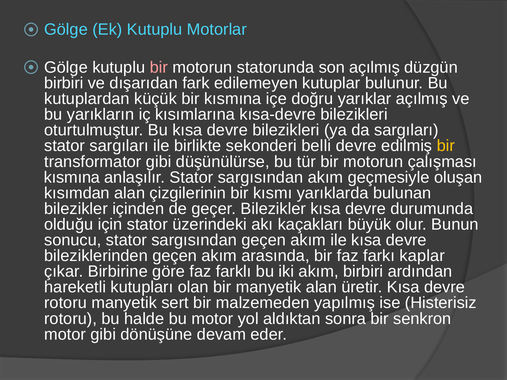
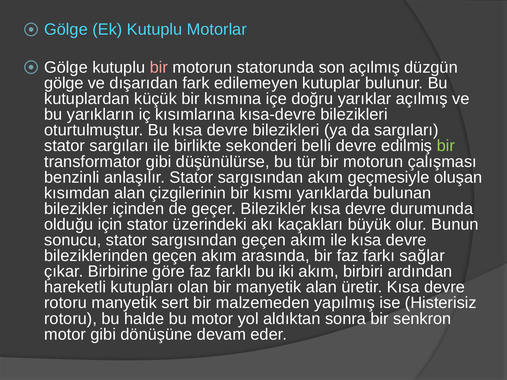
birbiri at (64, 83): birbiri -> gölge
bir at (446, 146) colour: yellow -> light green
kısmına at (72, 177): kısmına -> benzinli
kaplar: kaplar -> sağlar
